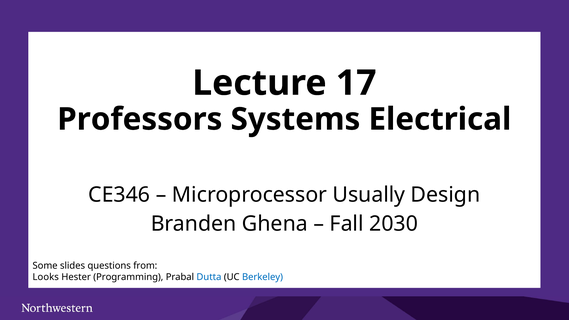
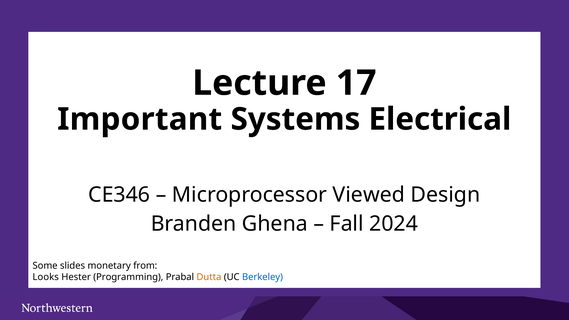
Professors: Professors -> Important
Usually: Usually -> Viewed
2030: 2030 -> 2024
questions: questions -> monetary
Dutta colour: blue -> orange
